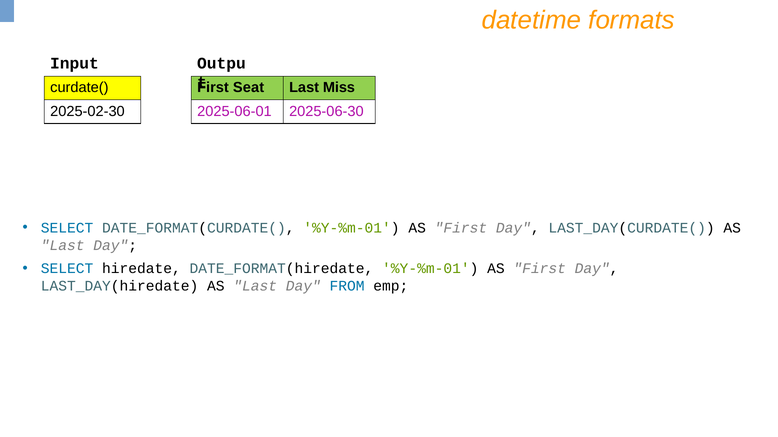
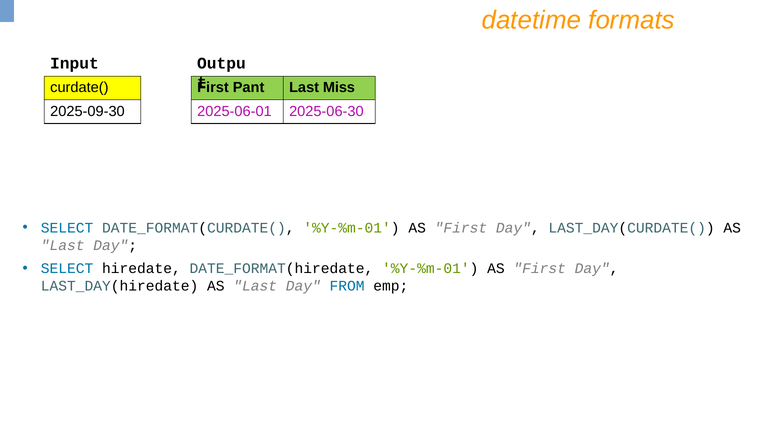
Seat: Seat -> Pant
2025-02-30: 2025-02-30 -> 2025-09-30
